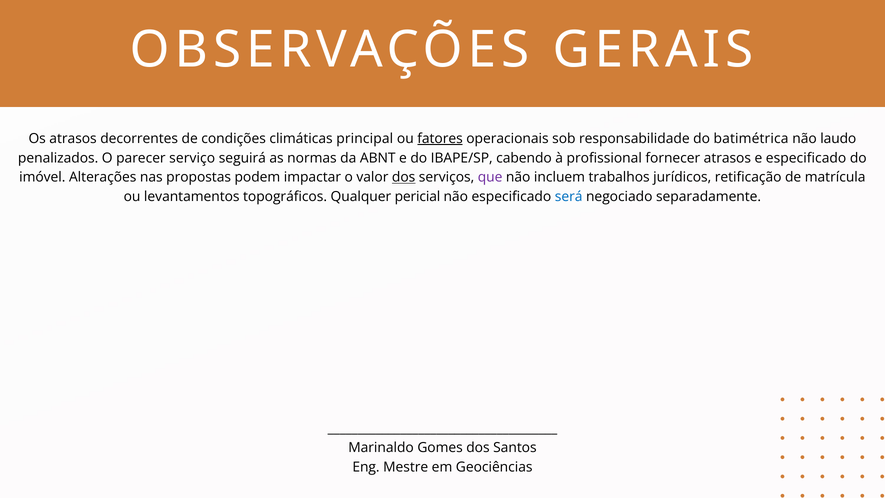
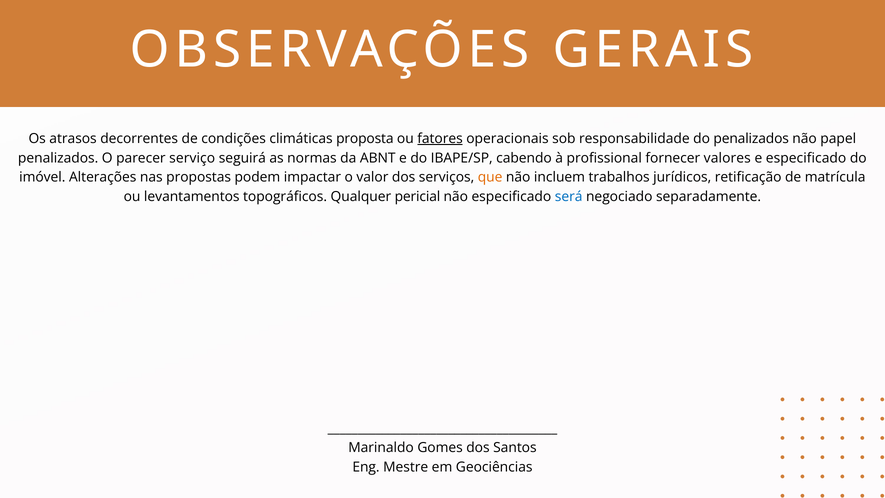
principal: principal -> proposta
do batimétrica: batimétrica -> penalizados
laudo: laudo -> papel
fornecer atrasos: atrasos -> valores
dos at (404, 177) underline: present -> none
que colour: purple -> orange
